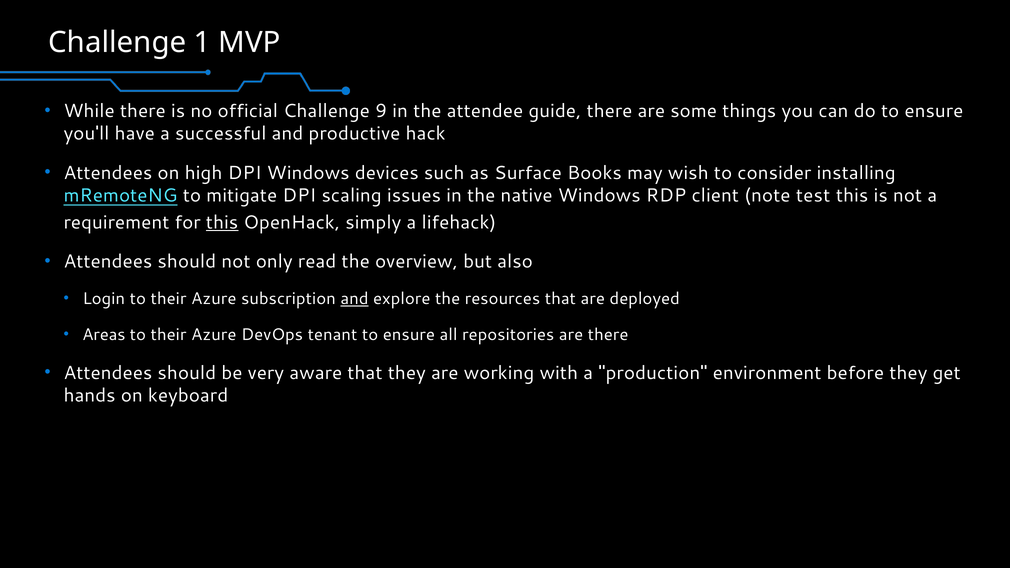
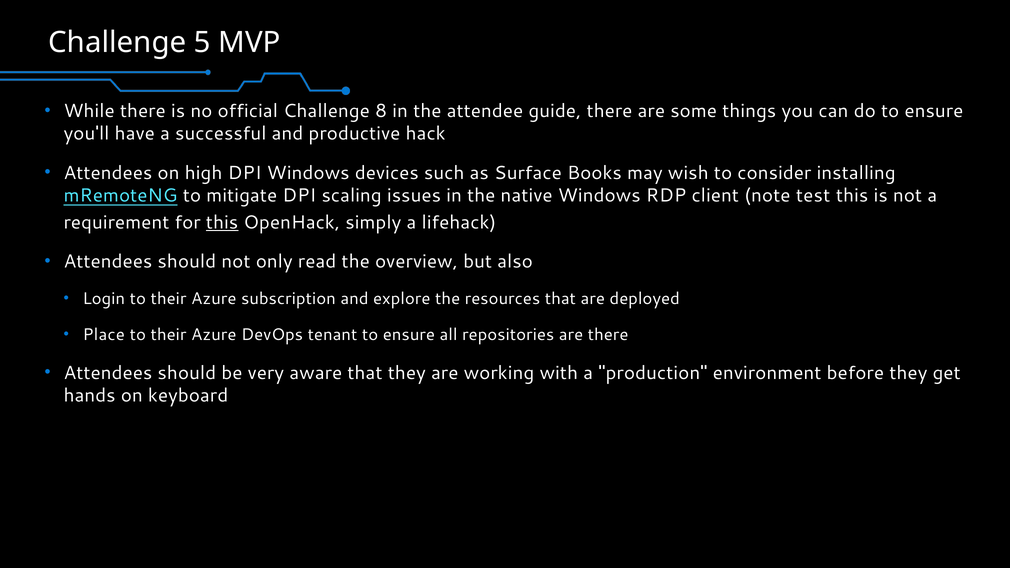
1: 1 -> 5
9: 9 -> 8
and at (355, 299) underline: present -> none
Areas: Areas -> Place
